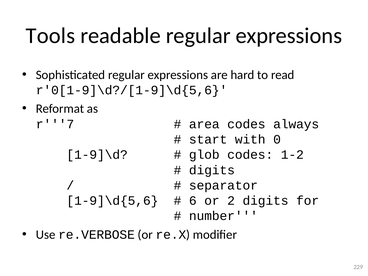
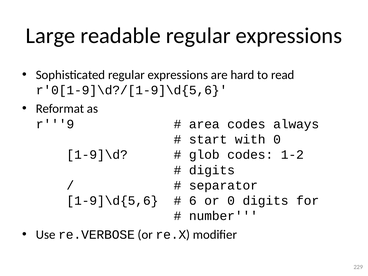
Tools: Tools -> Large
r'''7: r'''7 -> r'''9
or 2: 2 -> 0
